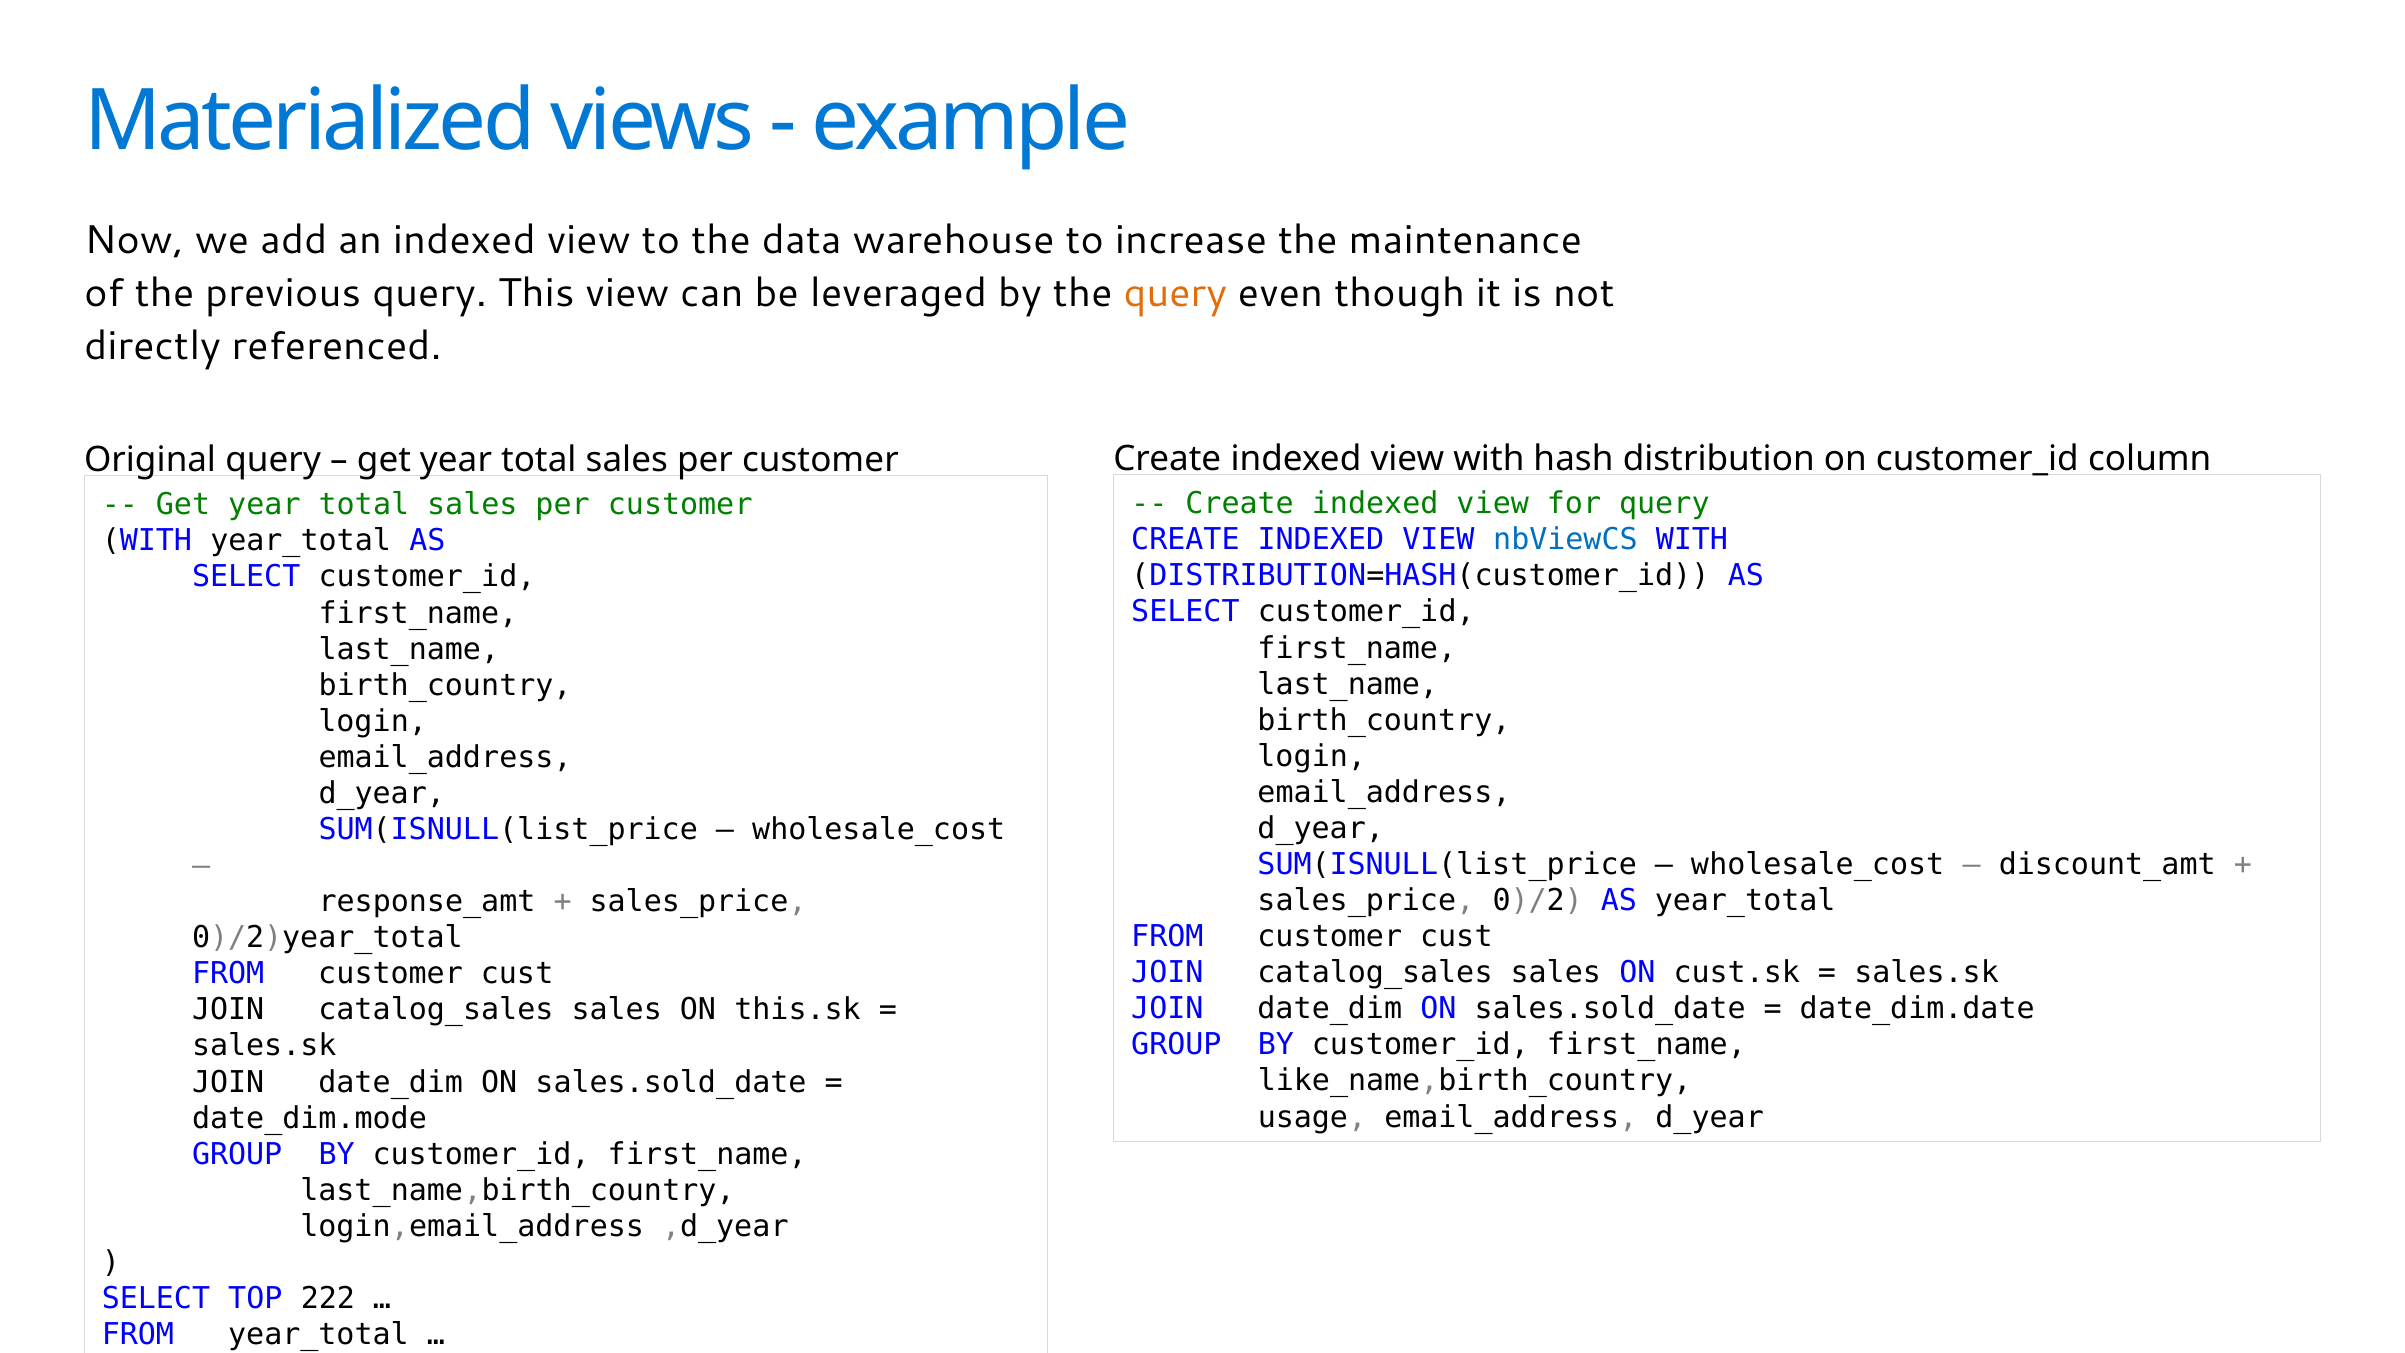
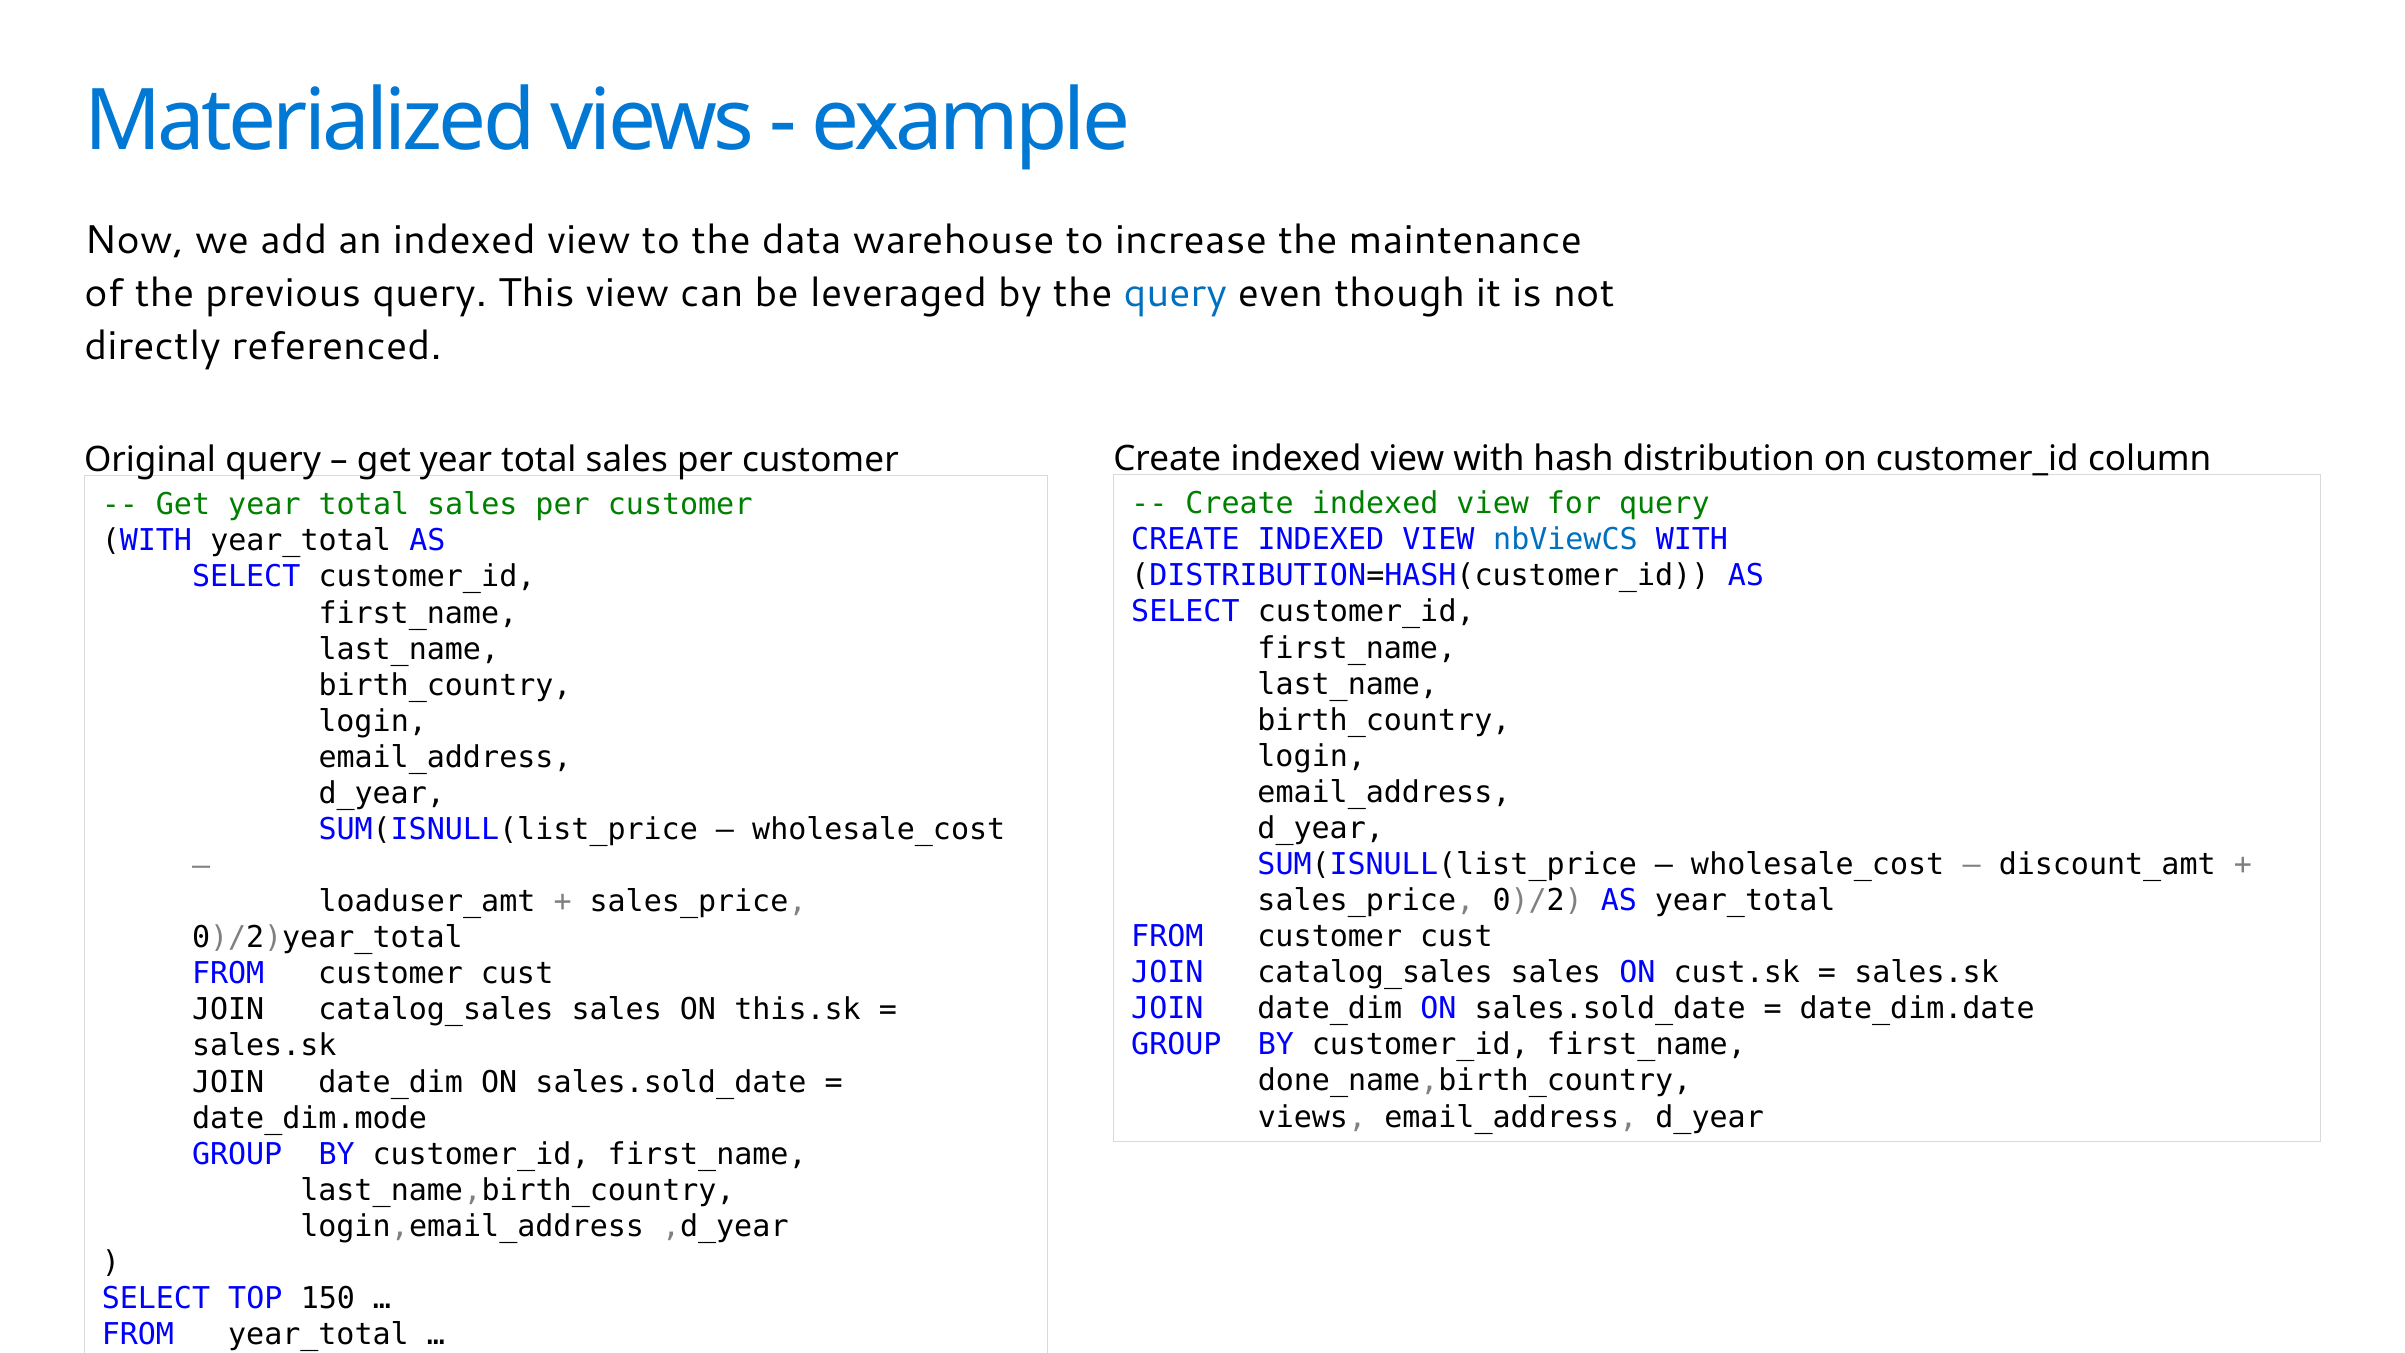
query at (1175, 293) colour: orange -> blue
response_amt: response_amt -> loaduser_amt
like_name: like_name -> done_name
usage at (1303, 1117): usage -> views
222: 222 -> 150
